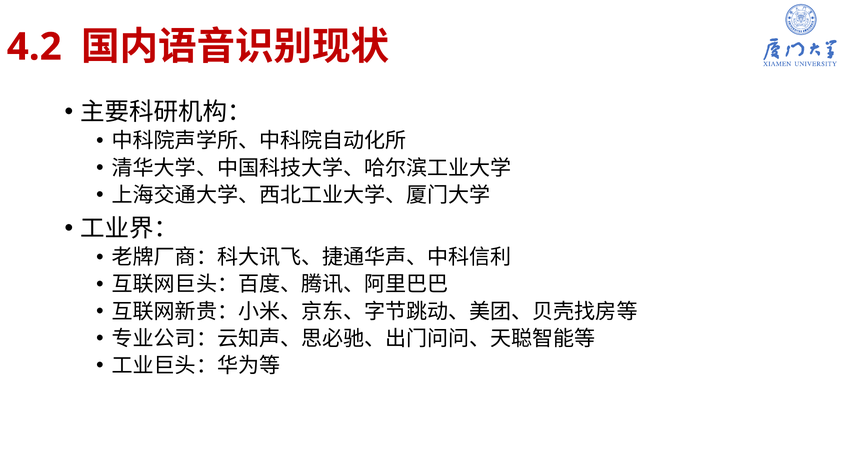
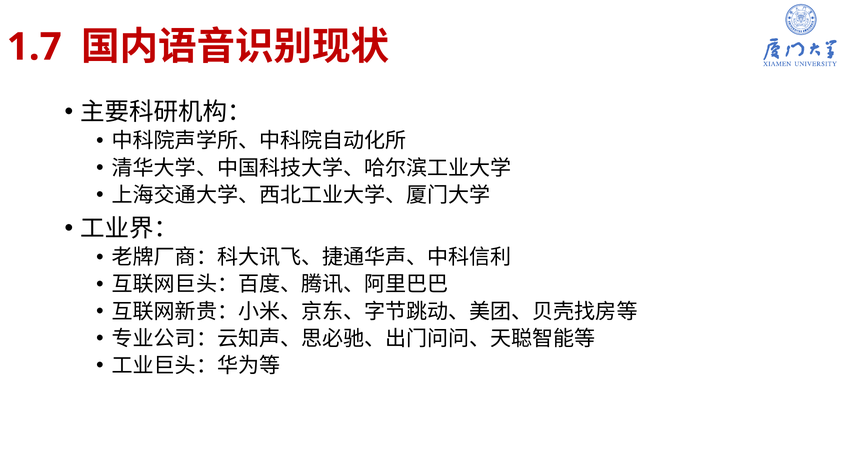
4.2: 4.2 -> 1.7
